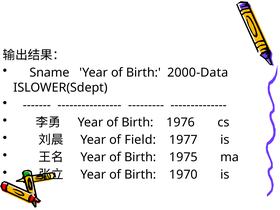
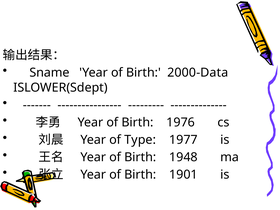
Field: Field -> Type
1975: 1975 -> 1948
1970: 1970 -> 1901
